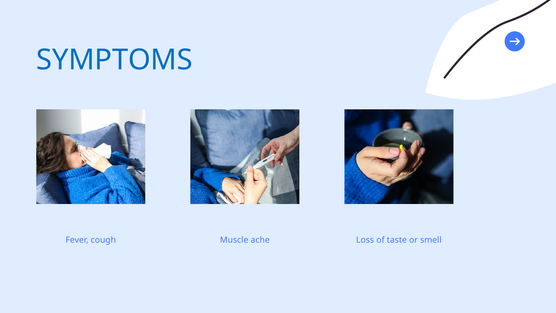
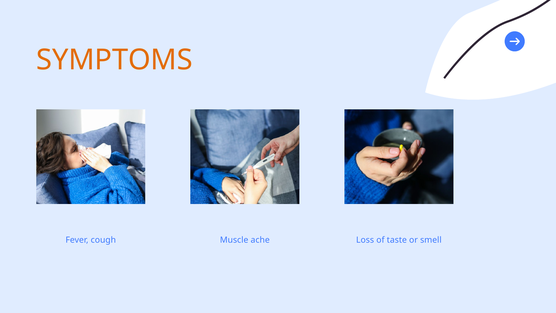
SYMPTOMS colour: blue -> orange
